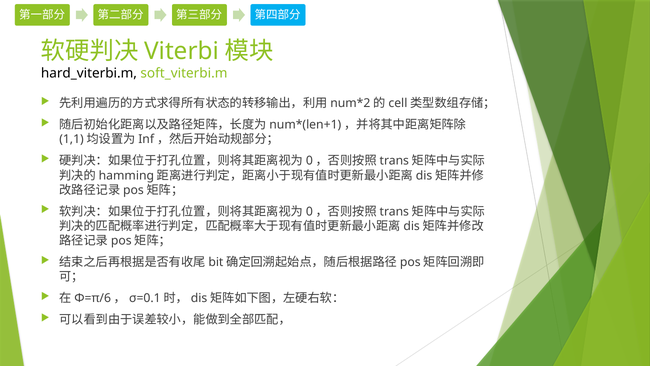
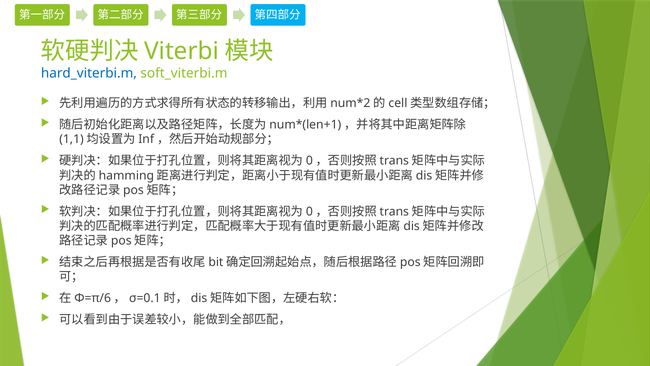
hard_viterbi.m colour: black -> blue
